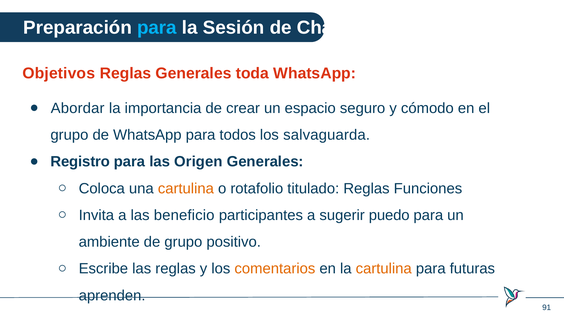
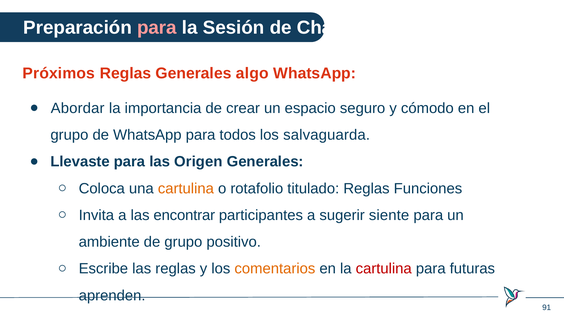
para at (157, 28) colour: light blue -> pink
Objetivos: Objetivos -> Próximos
toda: toda -> algo
Registro: Registro -> Llevaste
beneficio: beneficio -> encontrar
puedo: puedo -> siente
cartulina at (384, 269) colour: orange -> red
